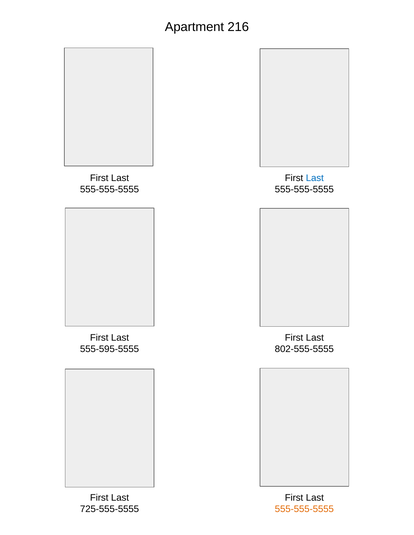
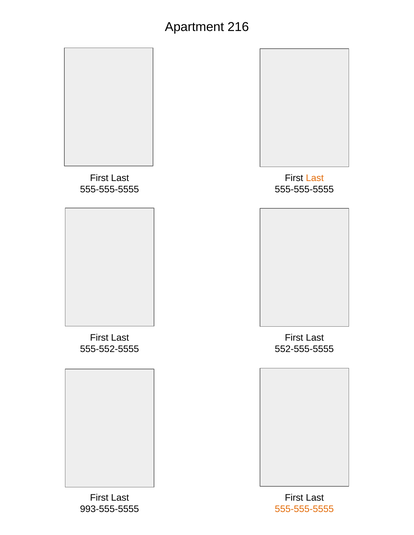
Last at (315, 178) colour: blue -> orange
555-595-5555: 555-595-5555 -> 555-552-5555
802-555-5555: 802-555-5555 -> 552-555-5555
725-555-5555: 725-555-5555 -> 993-555-5555
